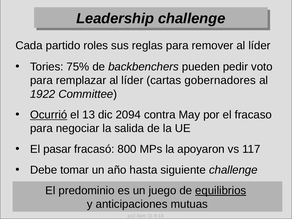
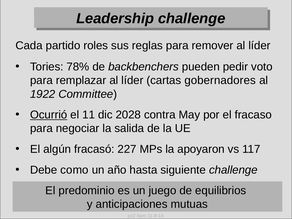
75%: 75% -> 78%
13: 13 -> 11
2094: 2094 -> 2028
pasar: pasar -> algún
800: 800 -> 227
tomar: tomar -> como
equilibrios underline: present -> none
